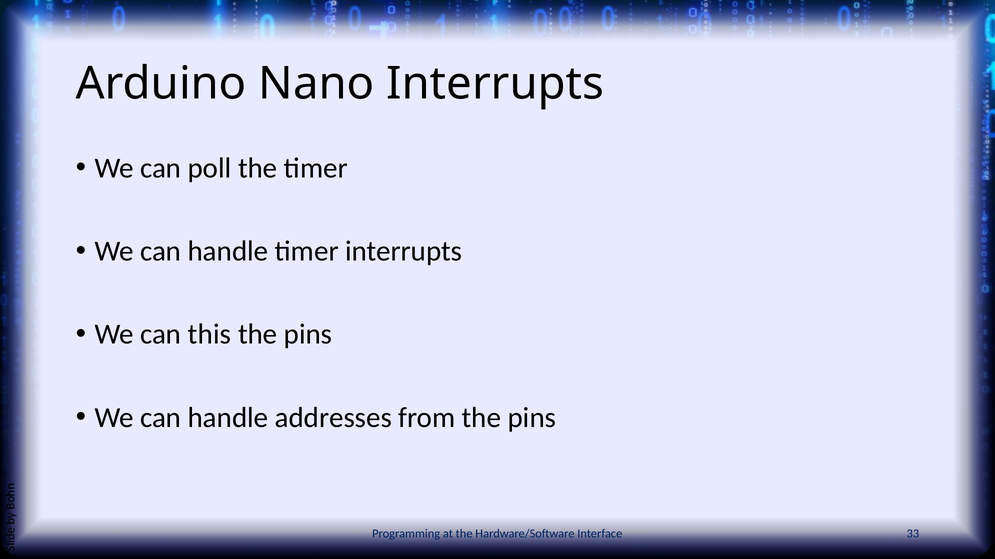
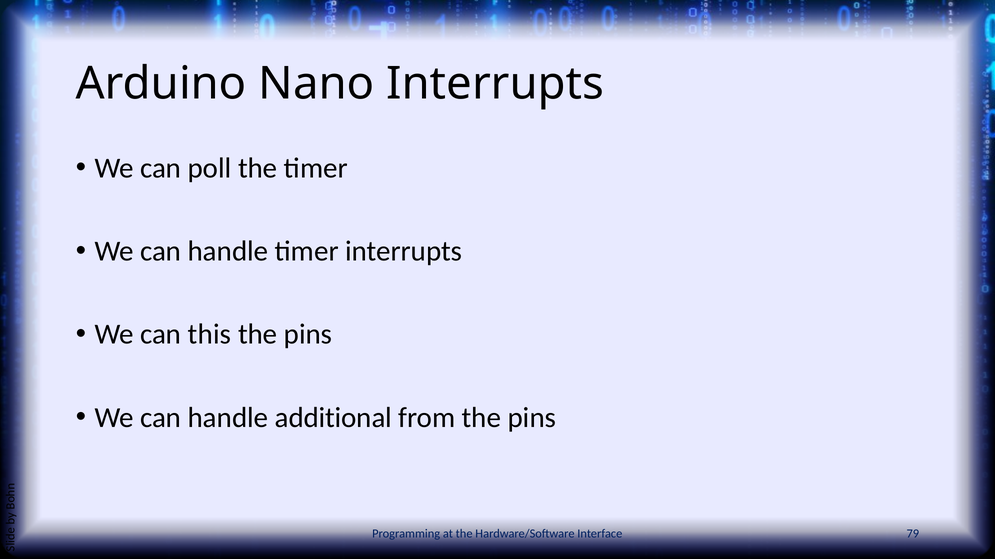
addresses: addresses -> additional
33: 33 -> 79
